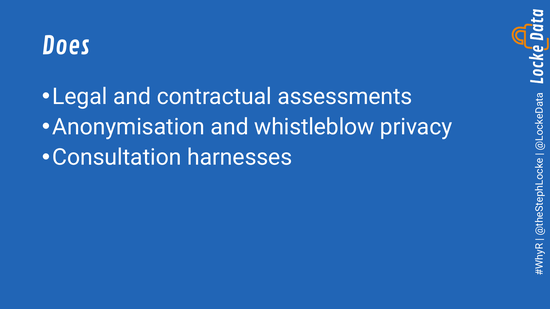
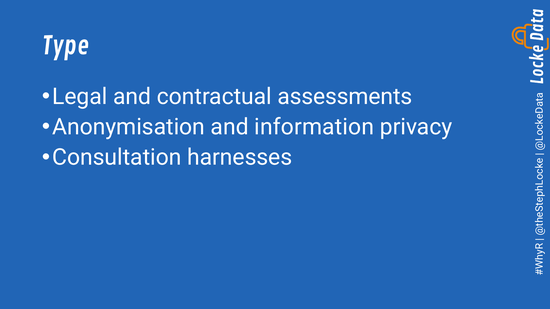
Does: Does -> Type
whistleblow: whistleblow -> information
